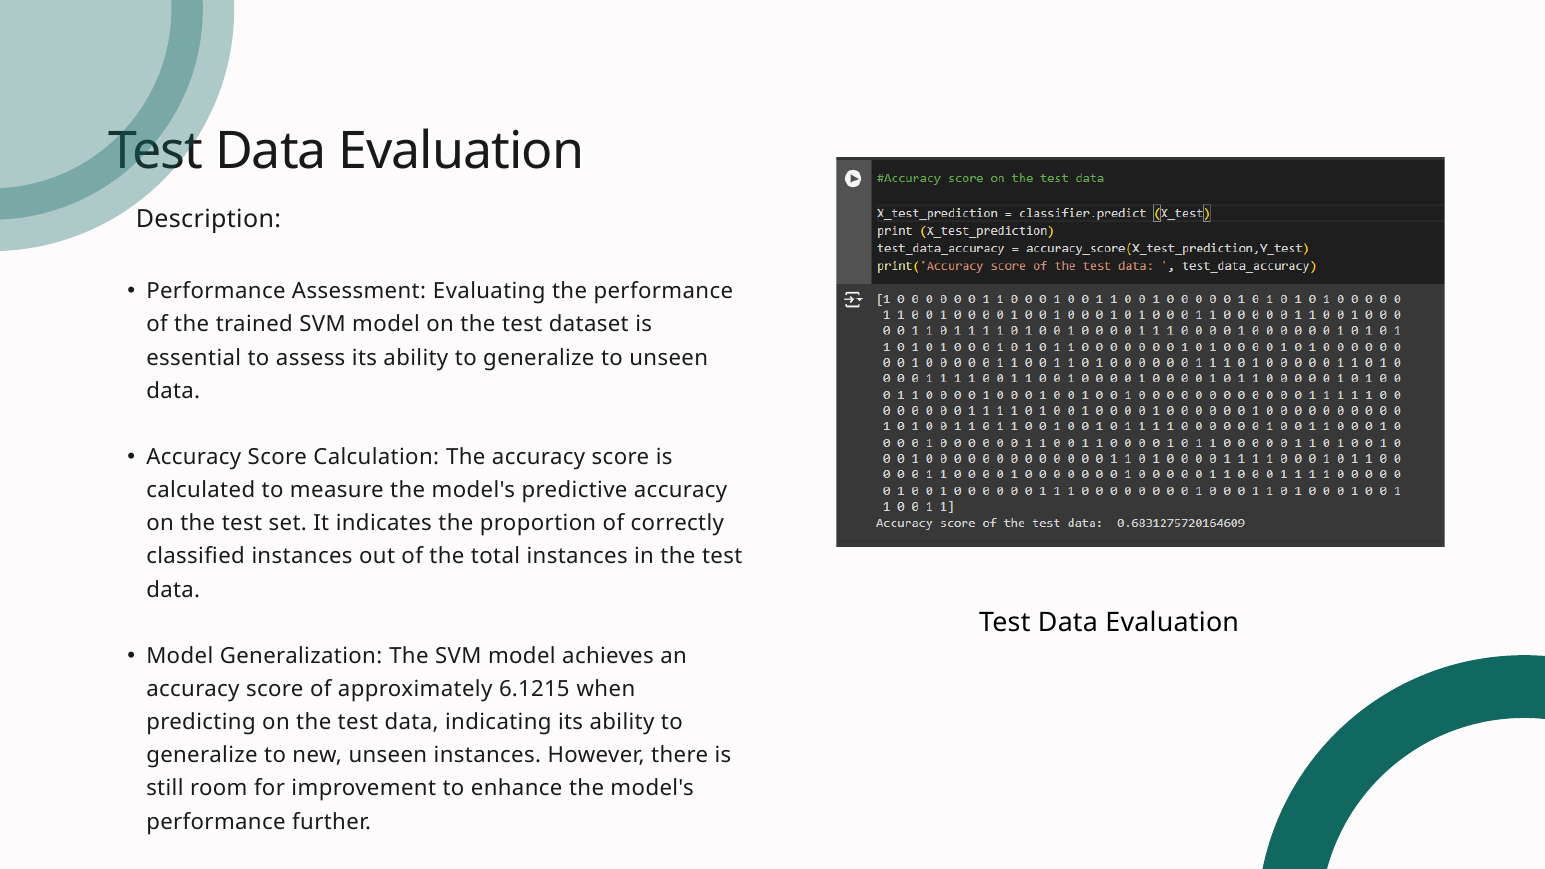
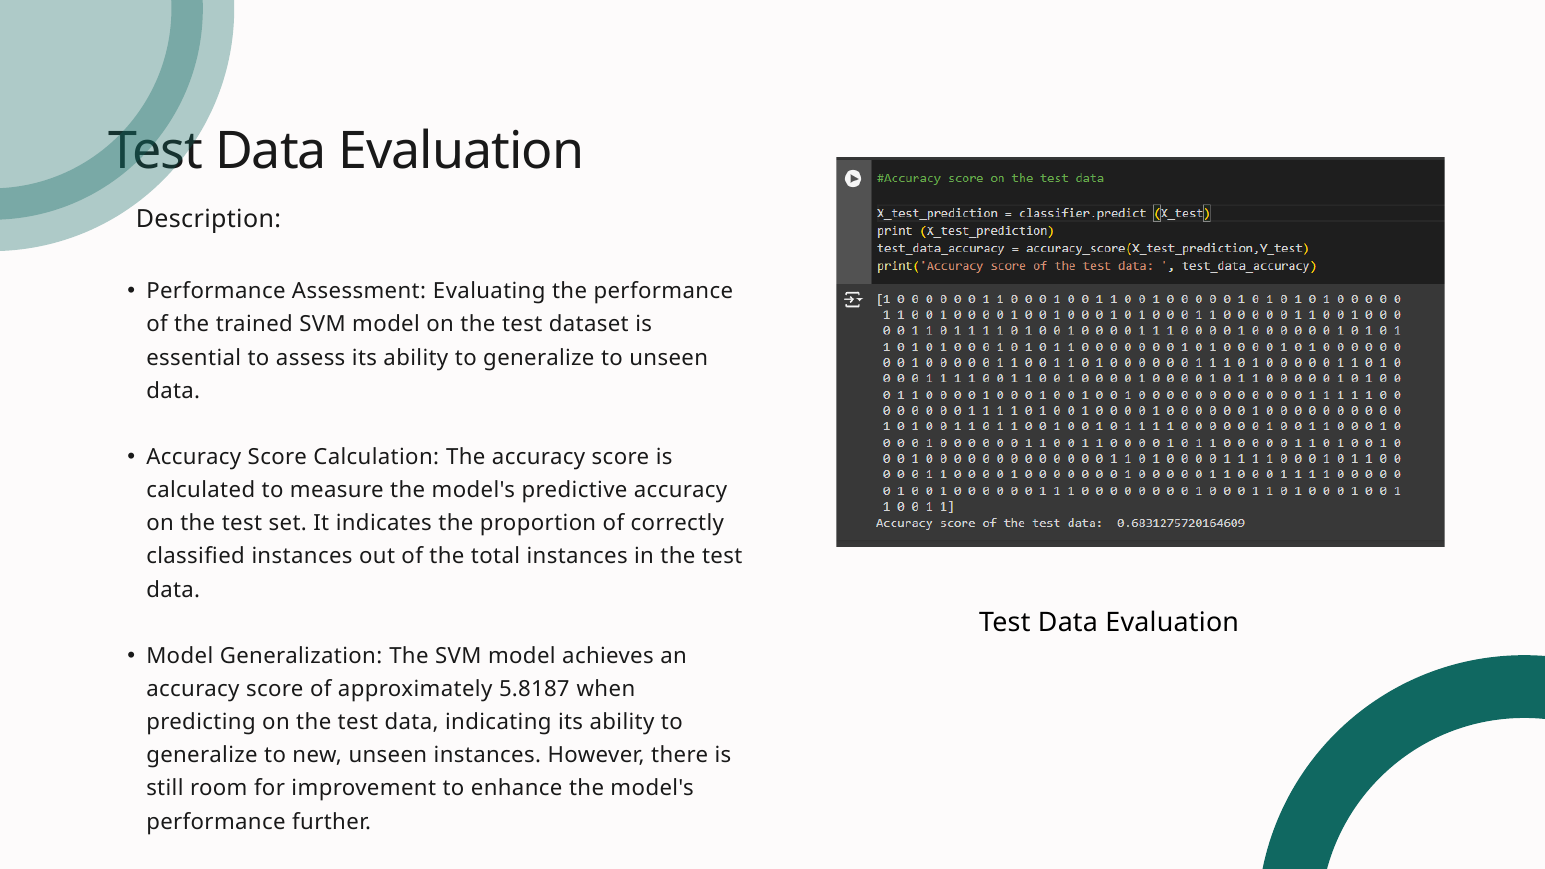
6.1215: 6.1215 -> 5.8187
